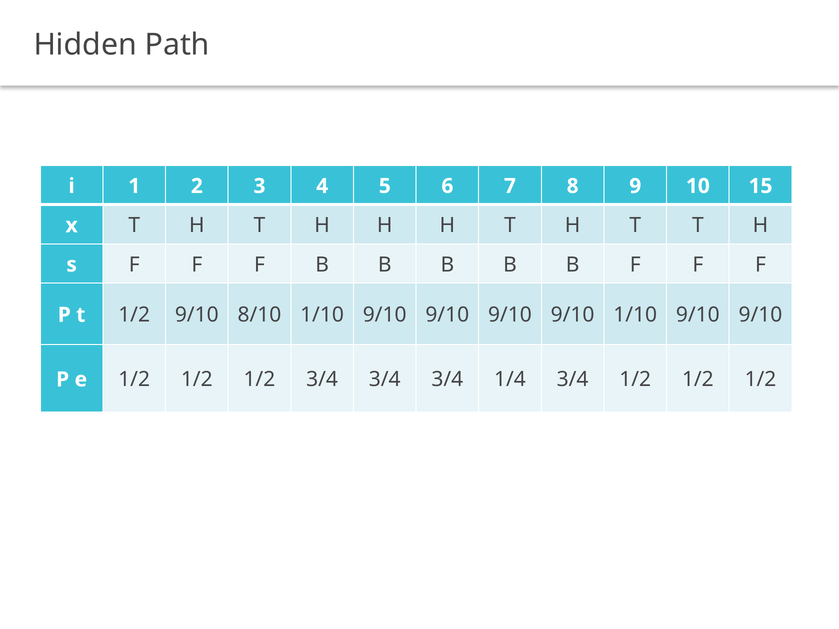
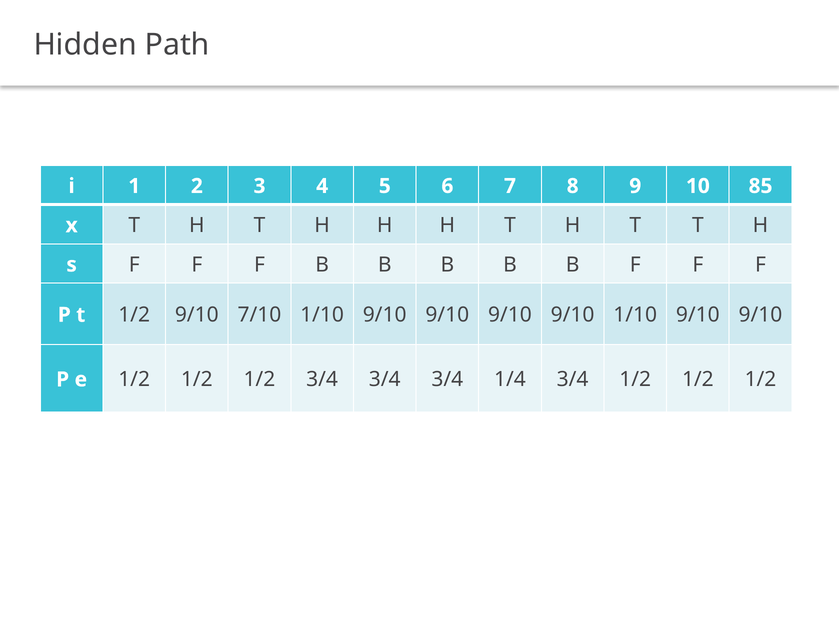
15: 15 -> 85
8/10: 8/10 -> 7/10
